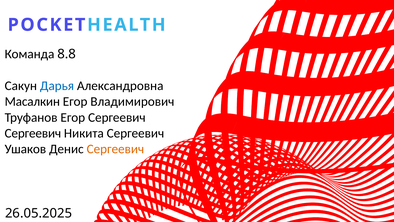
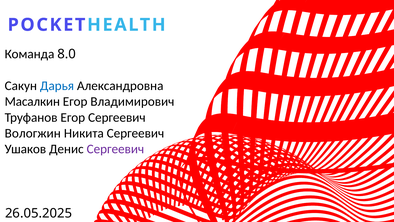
8.8: 8.8 -> 8.0
Сергеевич at (33, 133): Сергеевич -> Вологжин
Сергеевич at (115, 149) colour: orange -> purple
